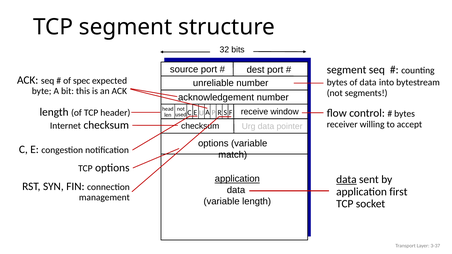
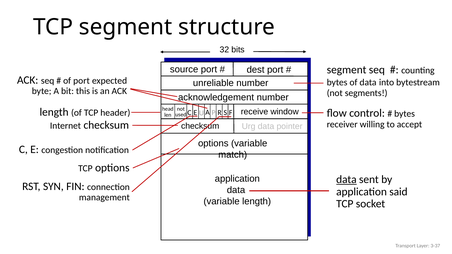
of spec: spec -> port
application at (237, 179) underline: present -> none
first: first -> said
